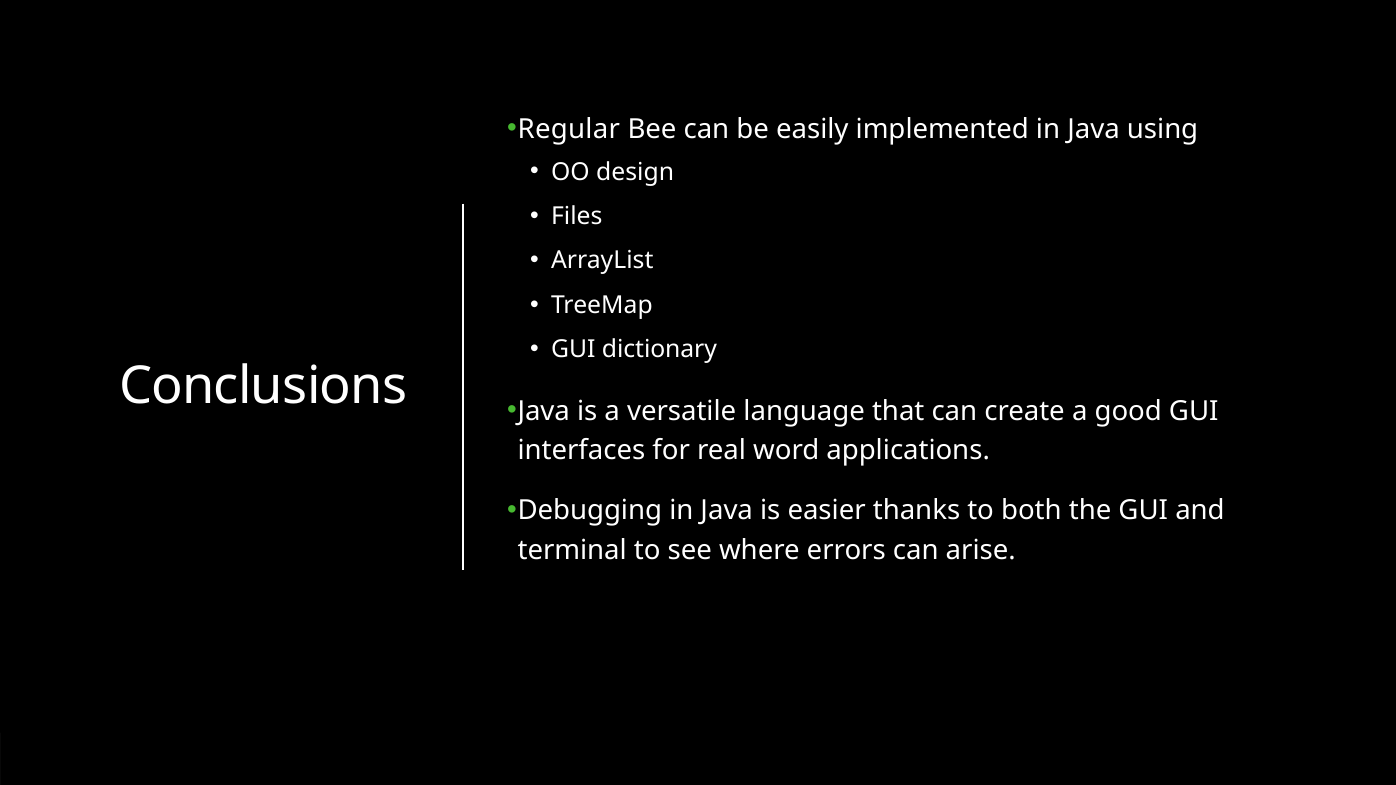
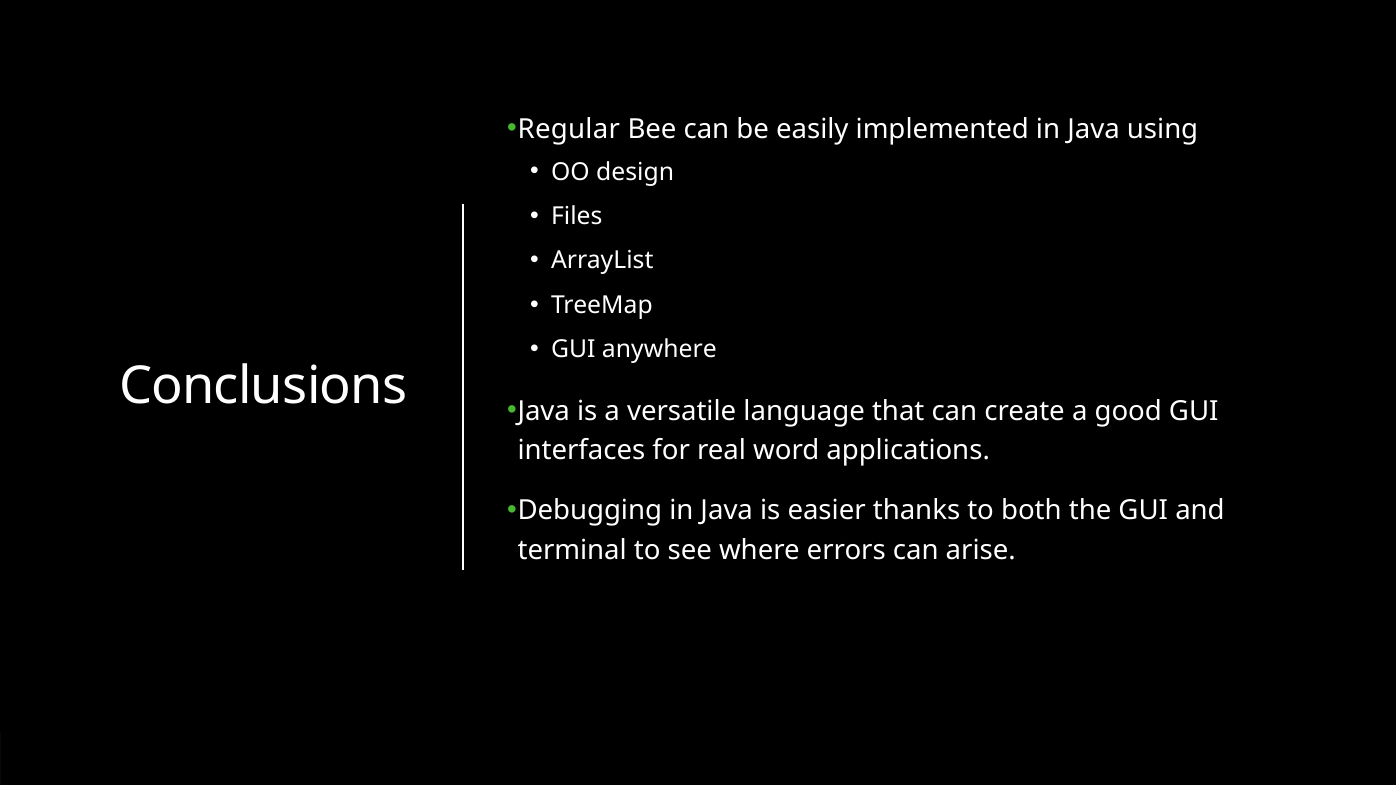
dictionary: dictionary -> anywhere
